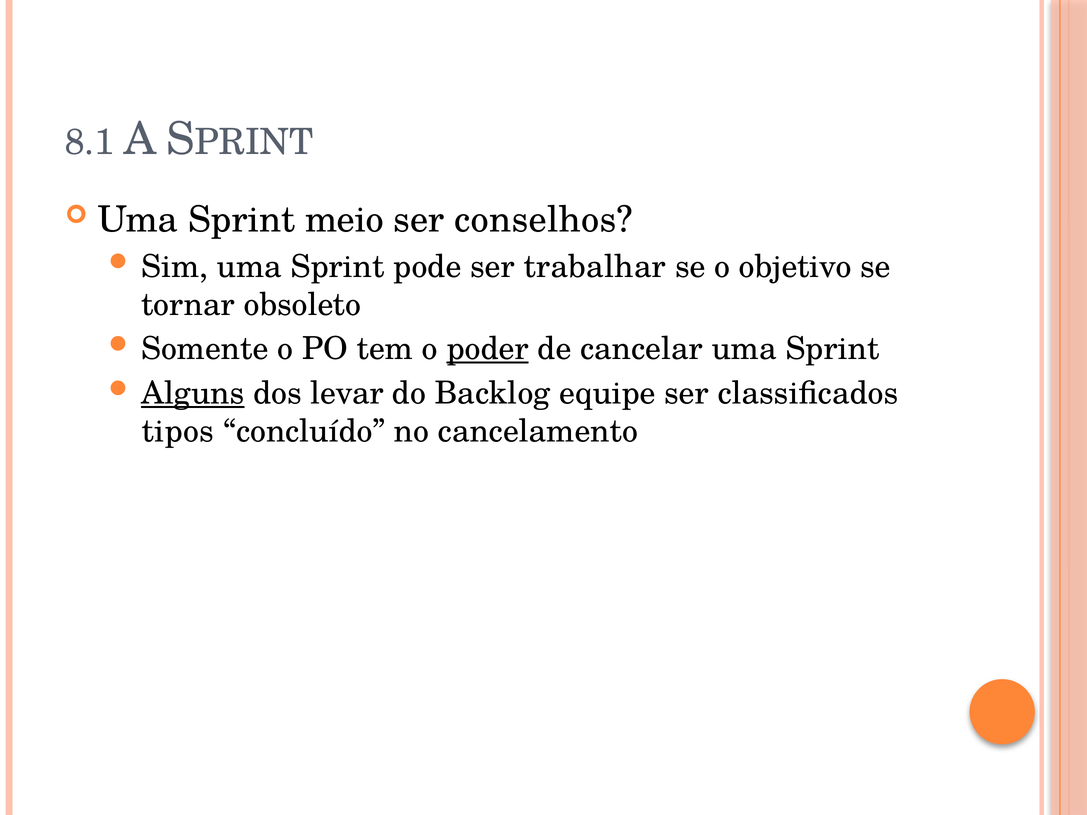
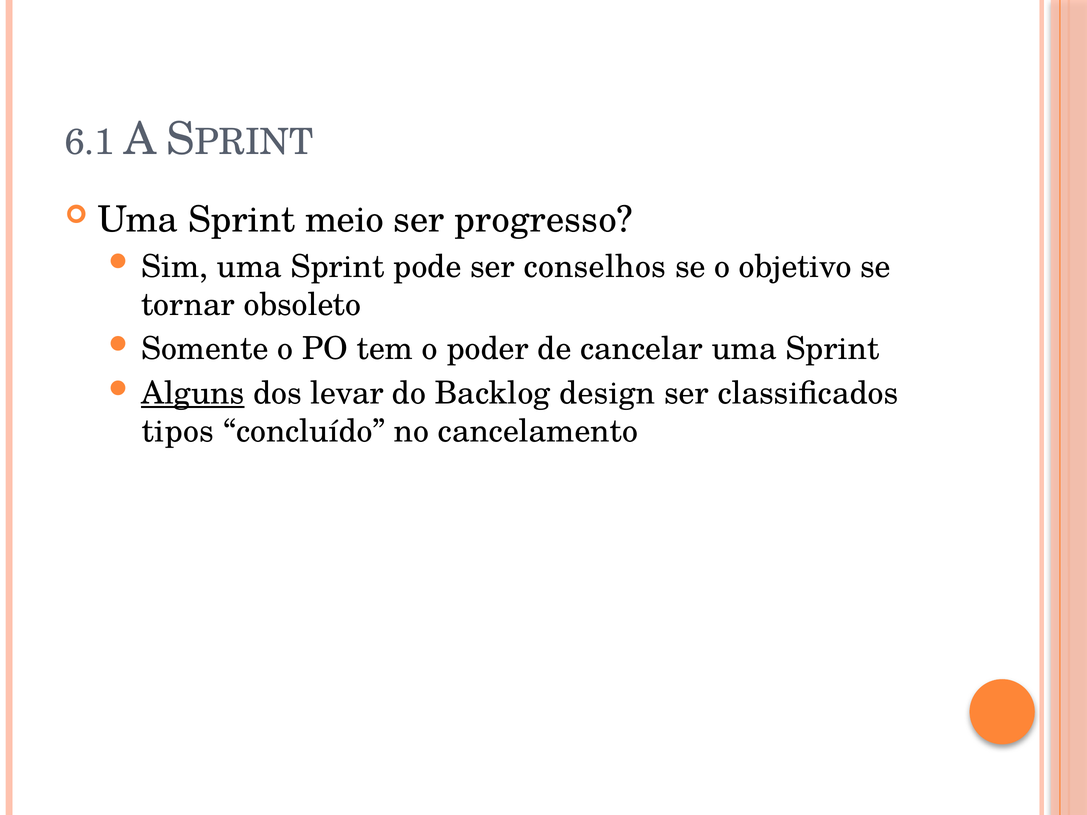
8.1: 8.1 -> 6.1
conselhos: conselhos -> progresso
trabalhar: trabalhar -> conselhos
poder underline: present -> none
equipe: equipe -> design
